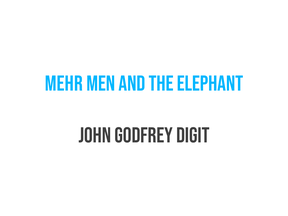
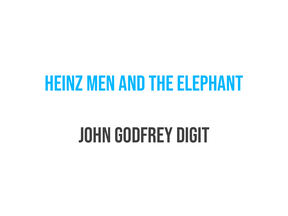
Mehr: Mehr -> Heinz
